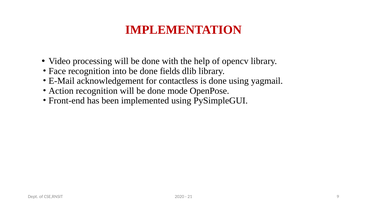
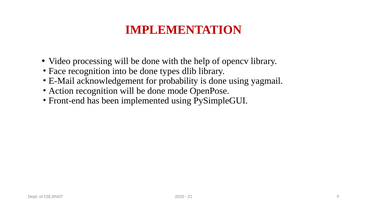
fields: fields -> types
contactless: contactless -> probability
